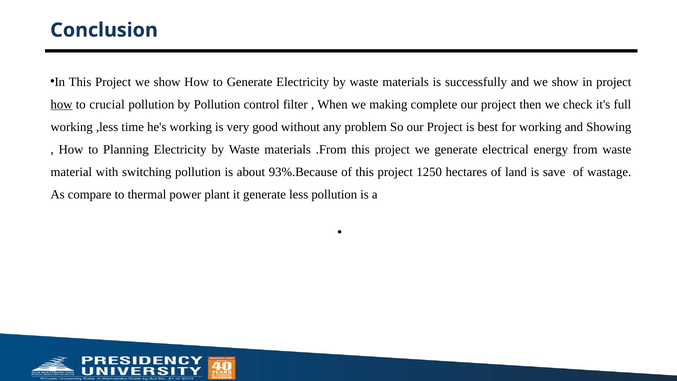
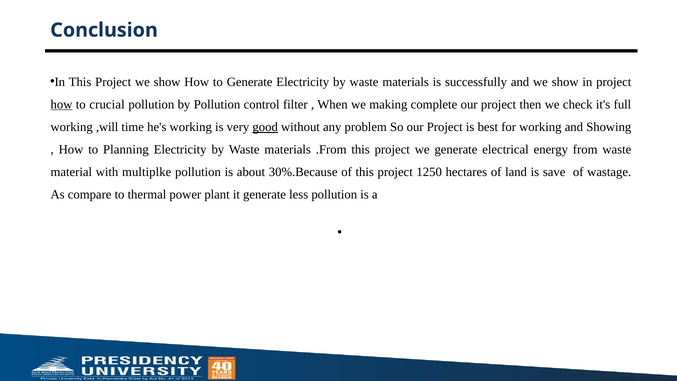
,less: ,less -> ,will
good underline: none -> present
switching: switching -> multiplke
93%.Because: 93%.Because -> 30%.Because
